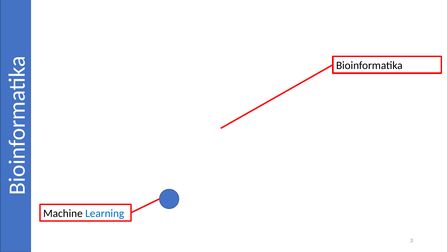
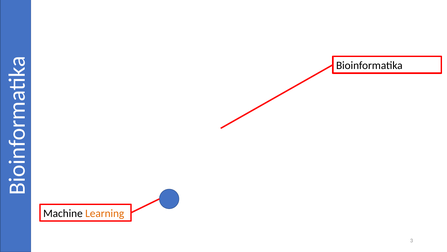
Learning colour: blue -> orange
